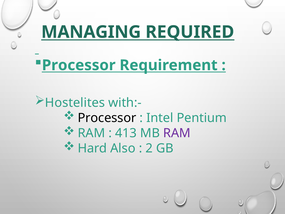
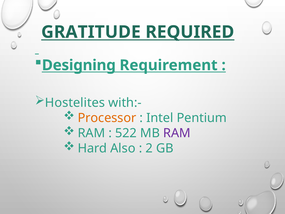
MANAGING: MANAGING -> GRATITUDE
Processor at (79, 65): Processor -> Designing
Processor at (107, 118) colour: black -> orange
413: 413 -> 522
